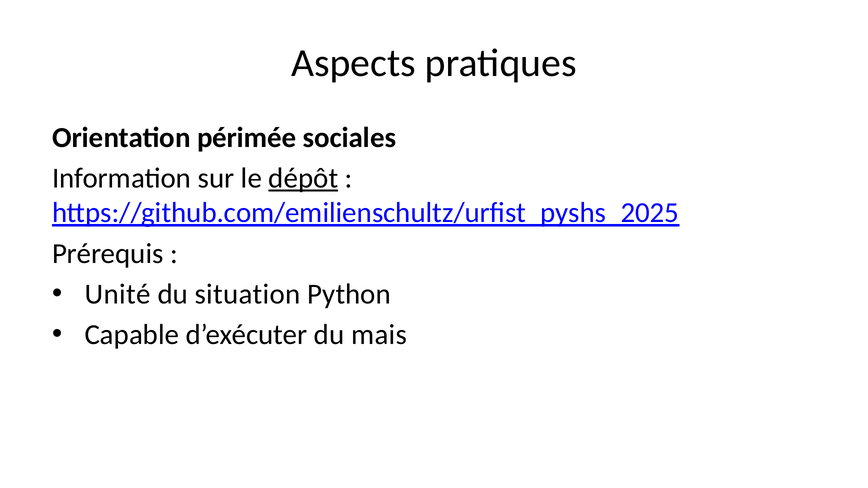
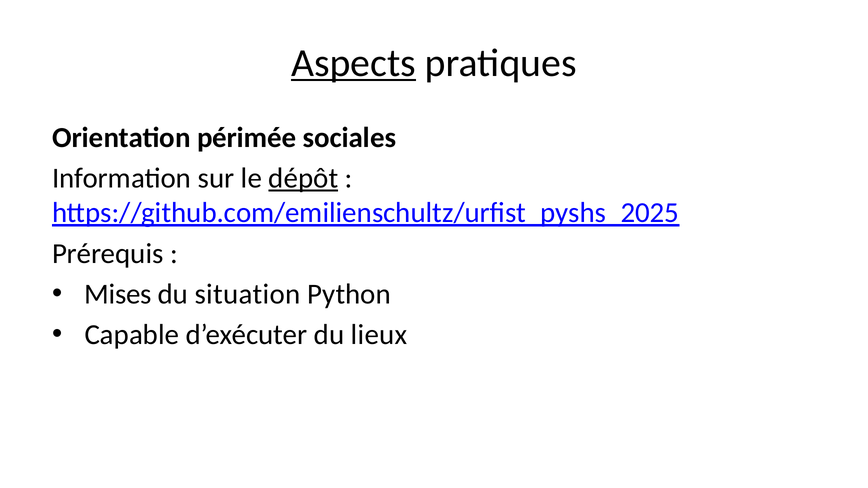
Aspects underline: none -> present
Unité: Unité -> Mises
mais: mais -> lieux
